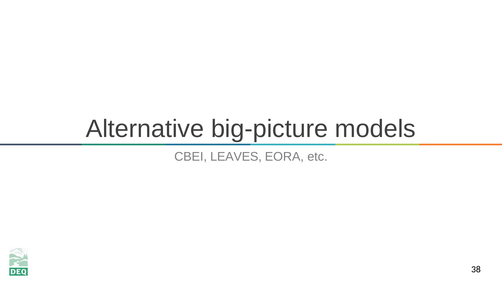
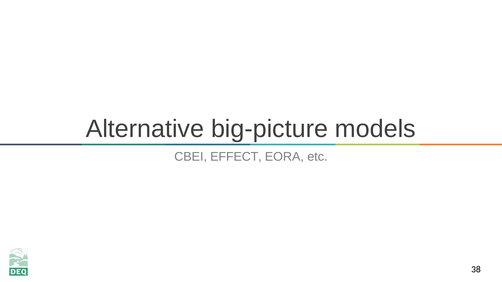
LEAVES: LEAVES -> EFFECT
